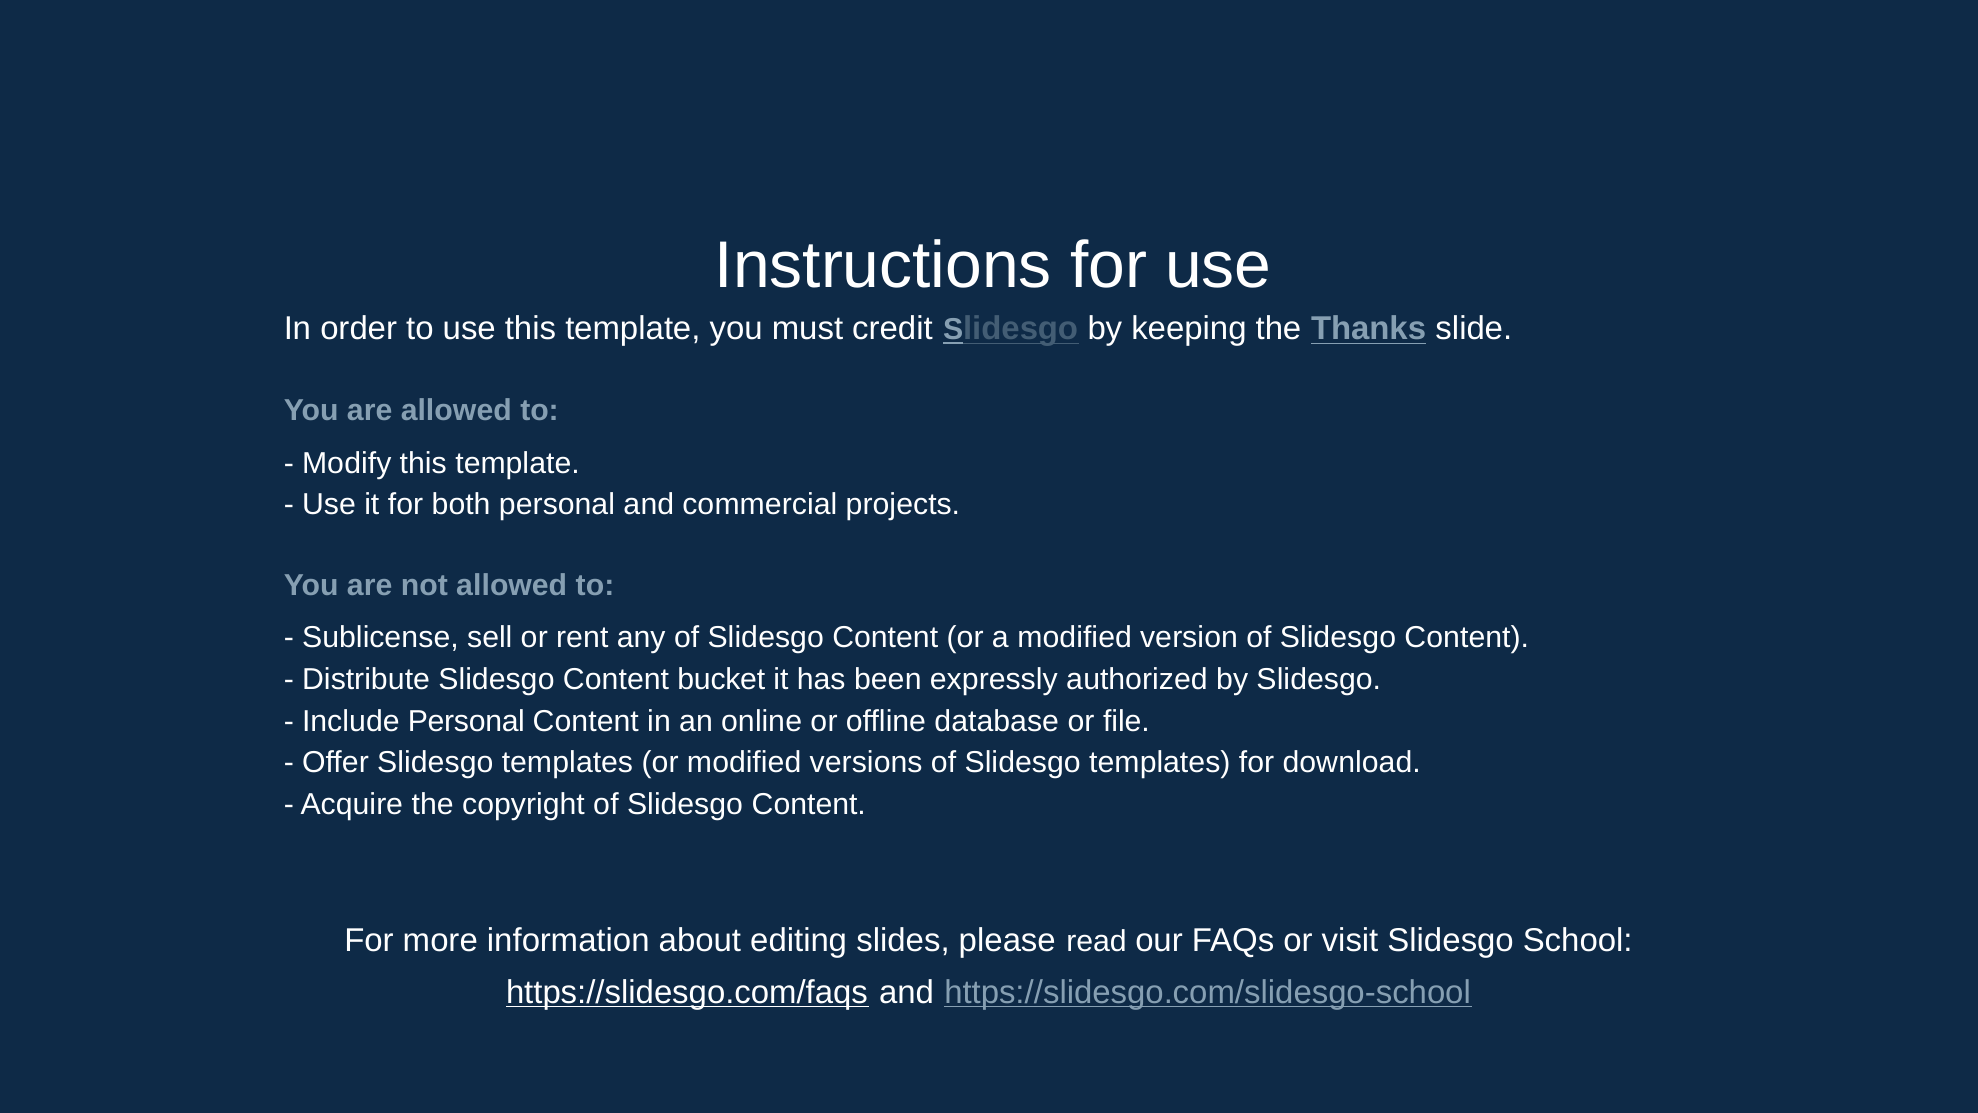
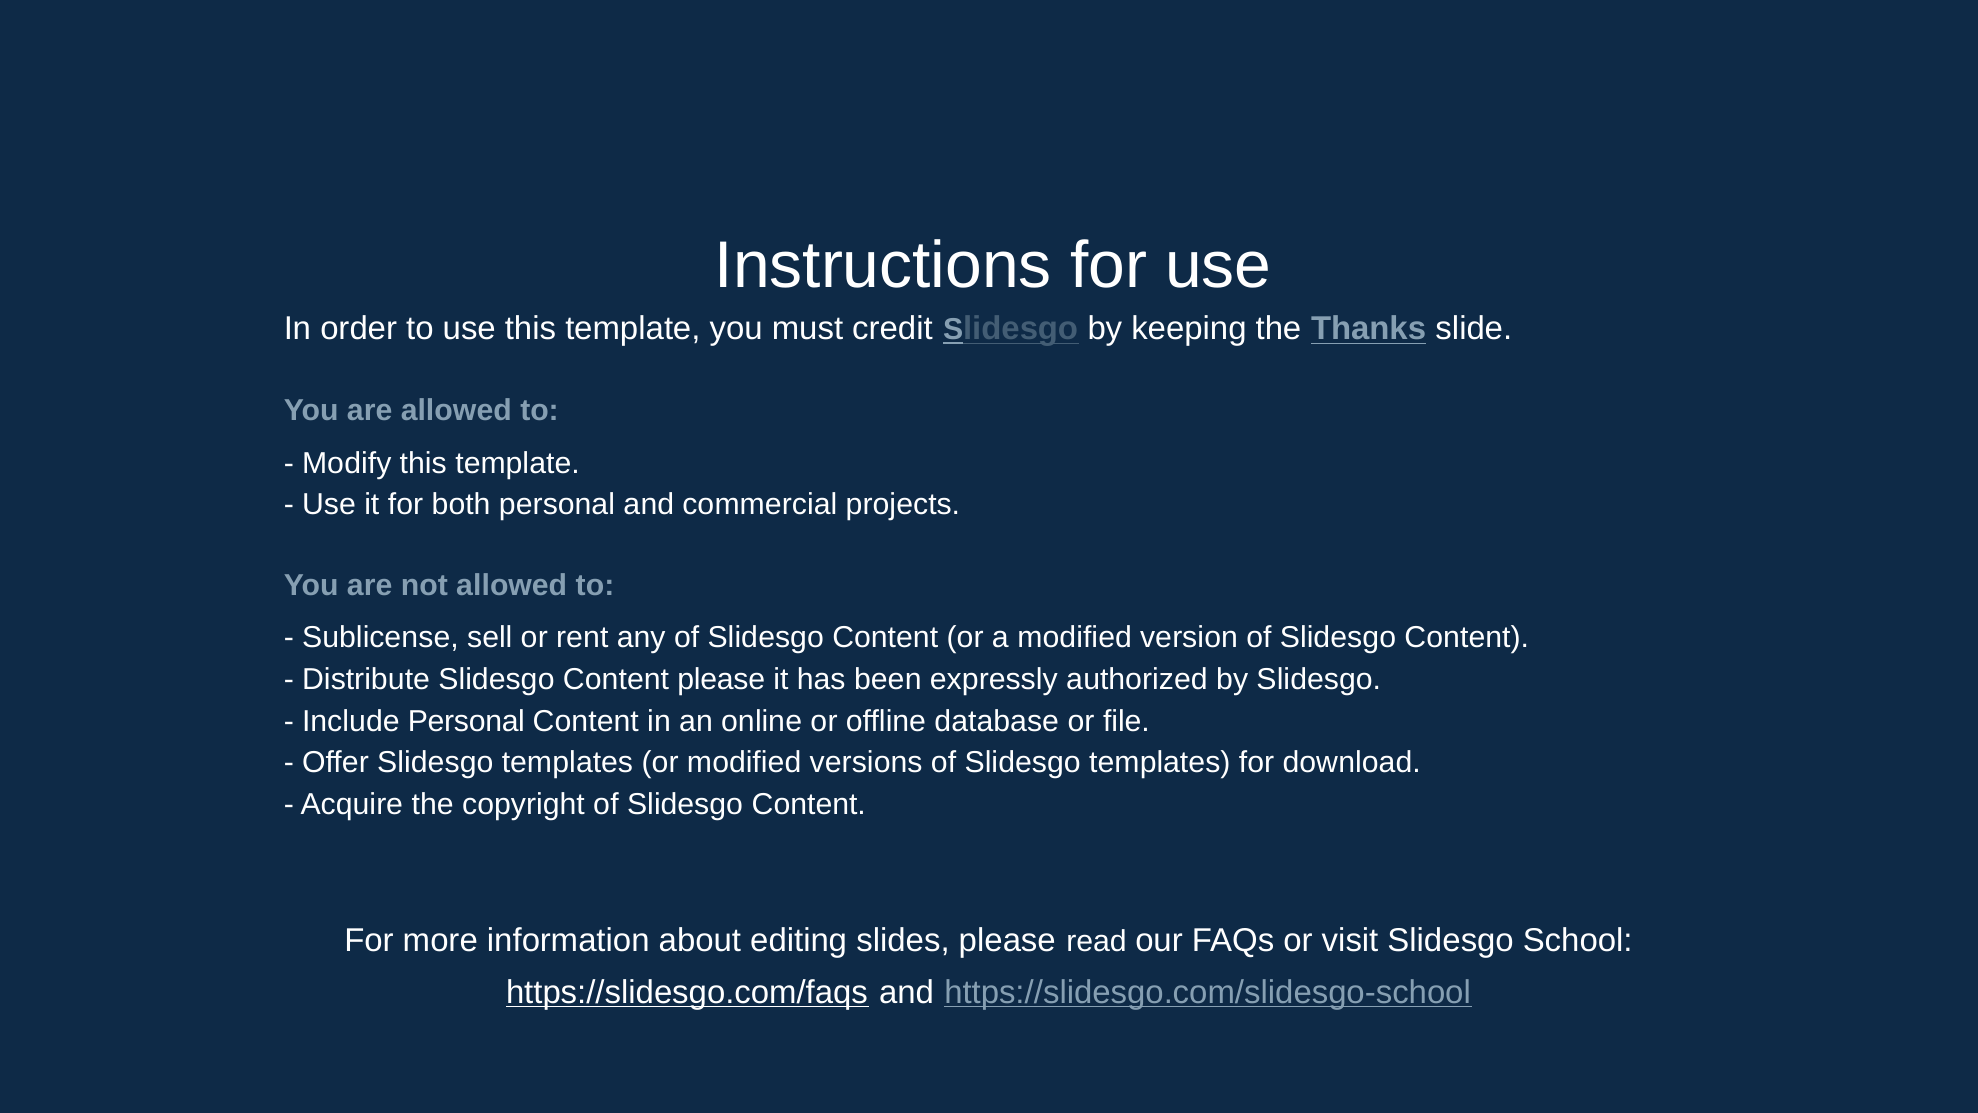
Content bucket: bucket -> please
